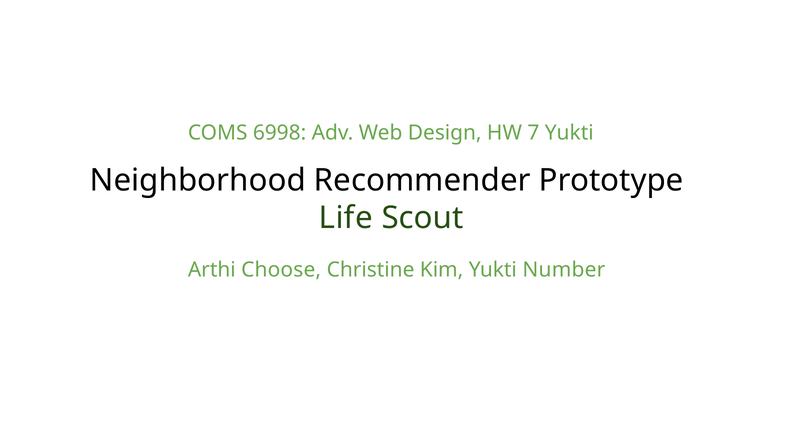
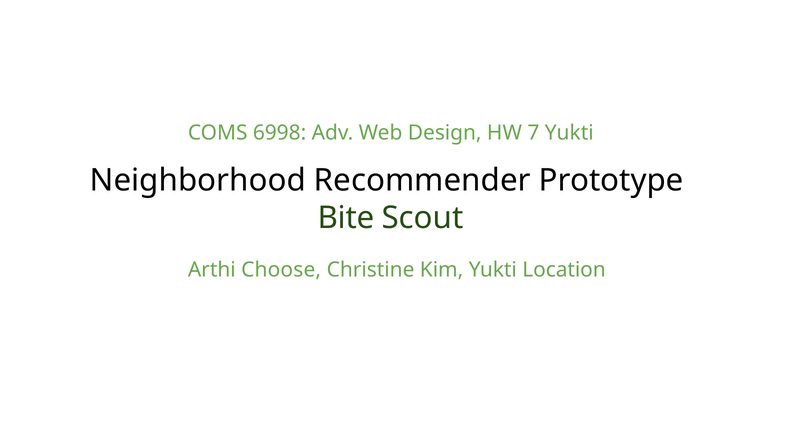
Life: Life -> Bite
Number: Number -> Location
